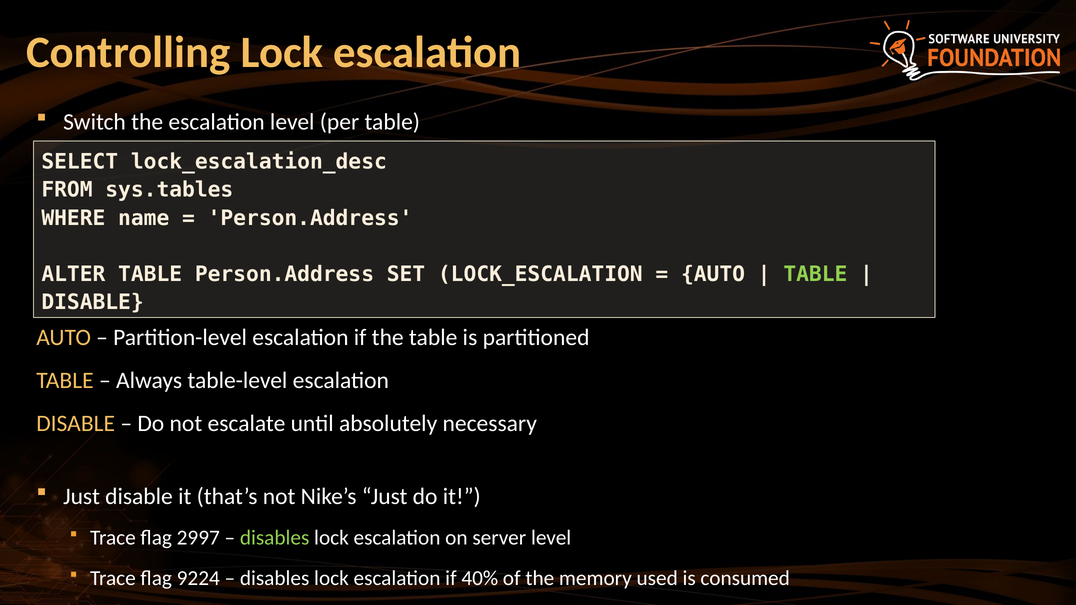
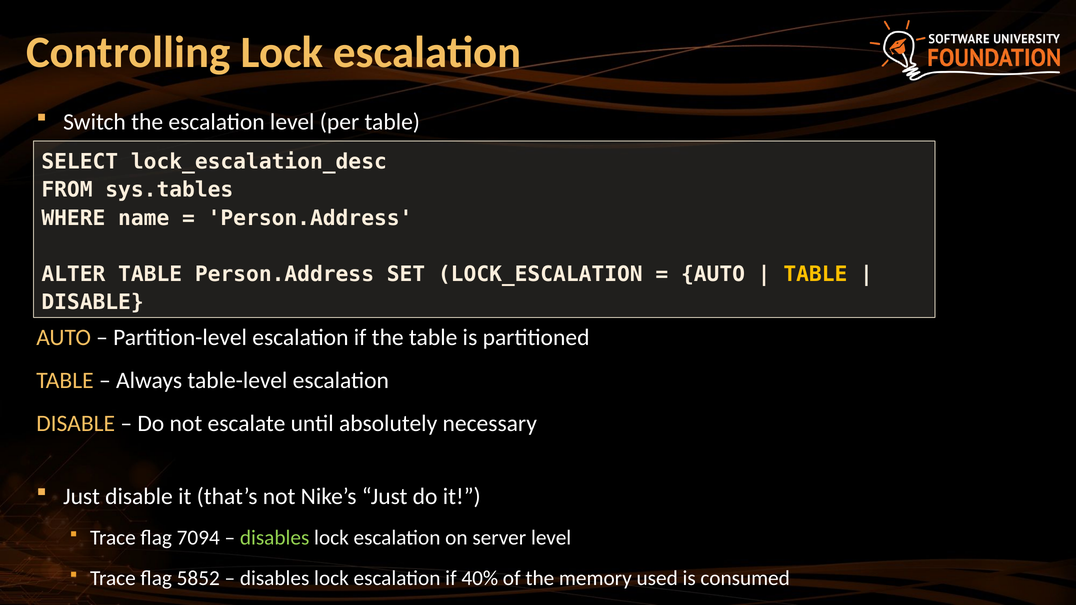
TABLE at (815, 274) colour: light green -> yellow
2997: 2997 -> 7094
9224: 9224 -> 5852
